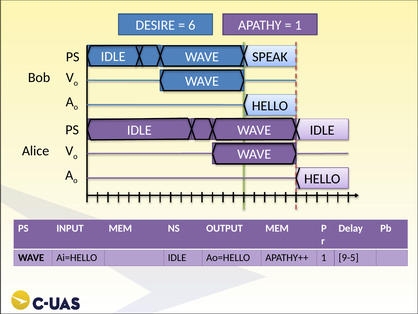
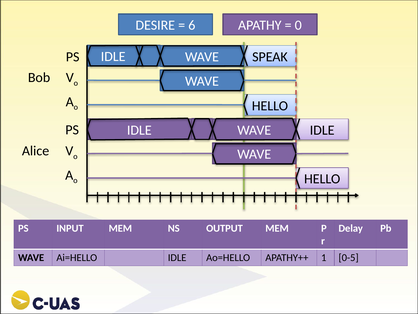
1 at (298, 25): 1 -> 0
9-5: 9-5 -> 0-5
